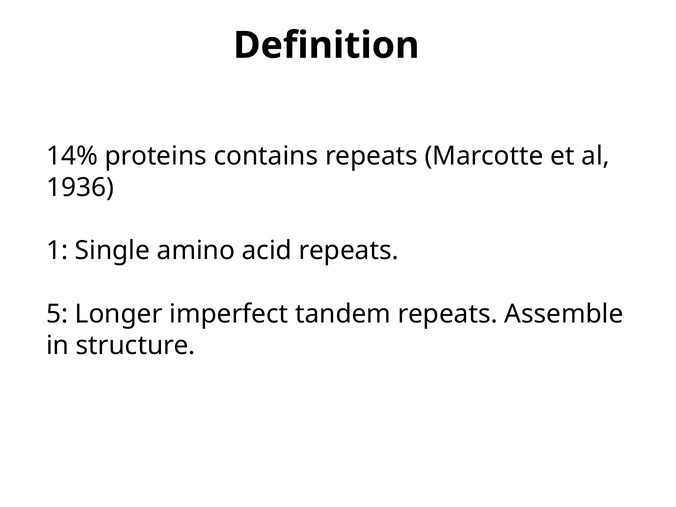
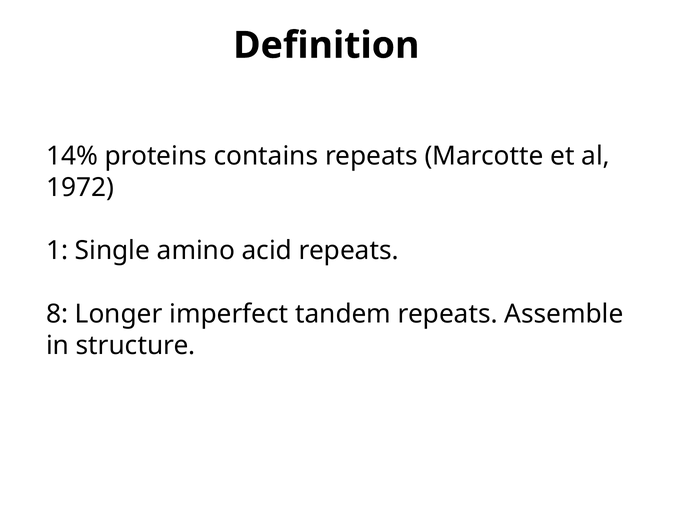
1936: 1936 -> 1972
5: 5 -> 8
